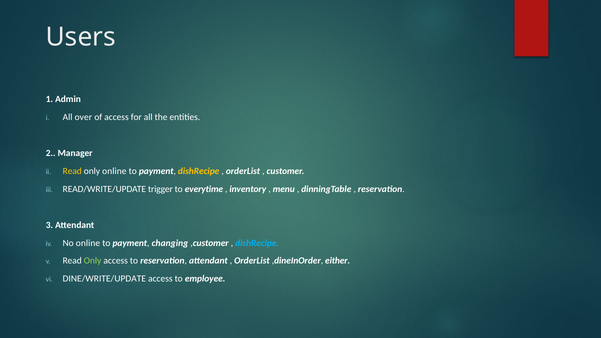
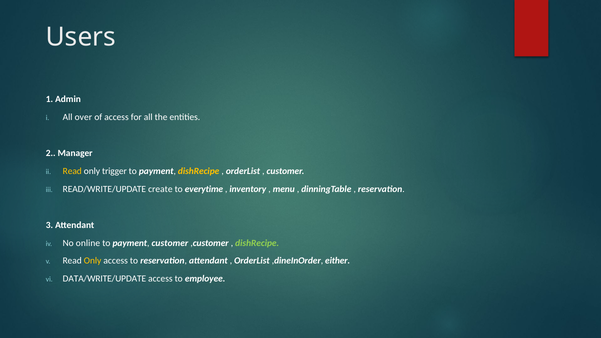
only online: online -> trigger
trigger: trigger -> create
payment changing: changing -> customer
dishRecipe at (257, 243) colour: light blue -> light green
Only at (93, 261) colour: light green -> yellow
DINE/WRITE/UPDATE: DINE/WRITE/UPDATE -> DATA/WRITE/UPDATE
